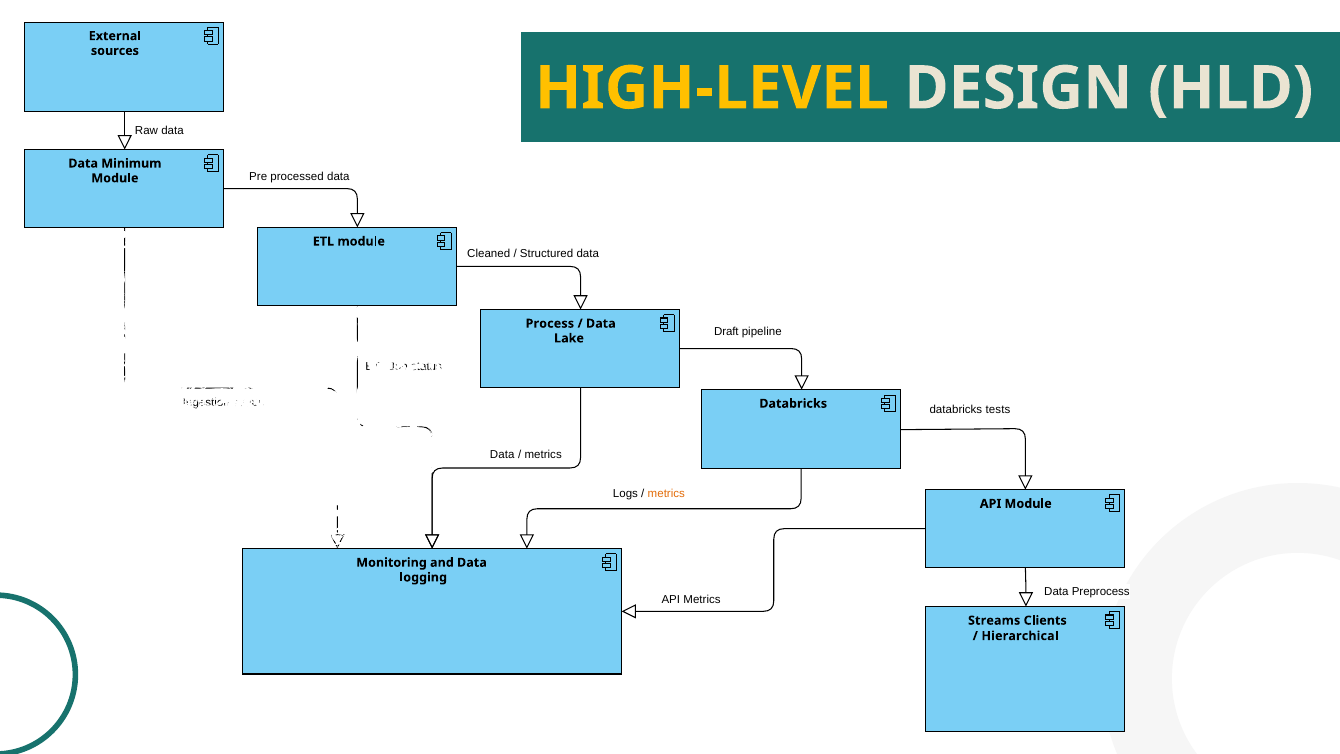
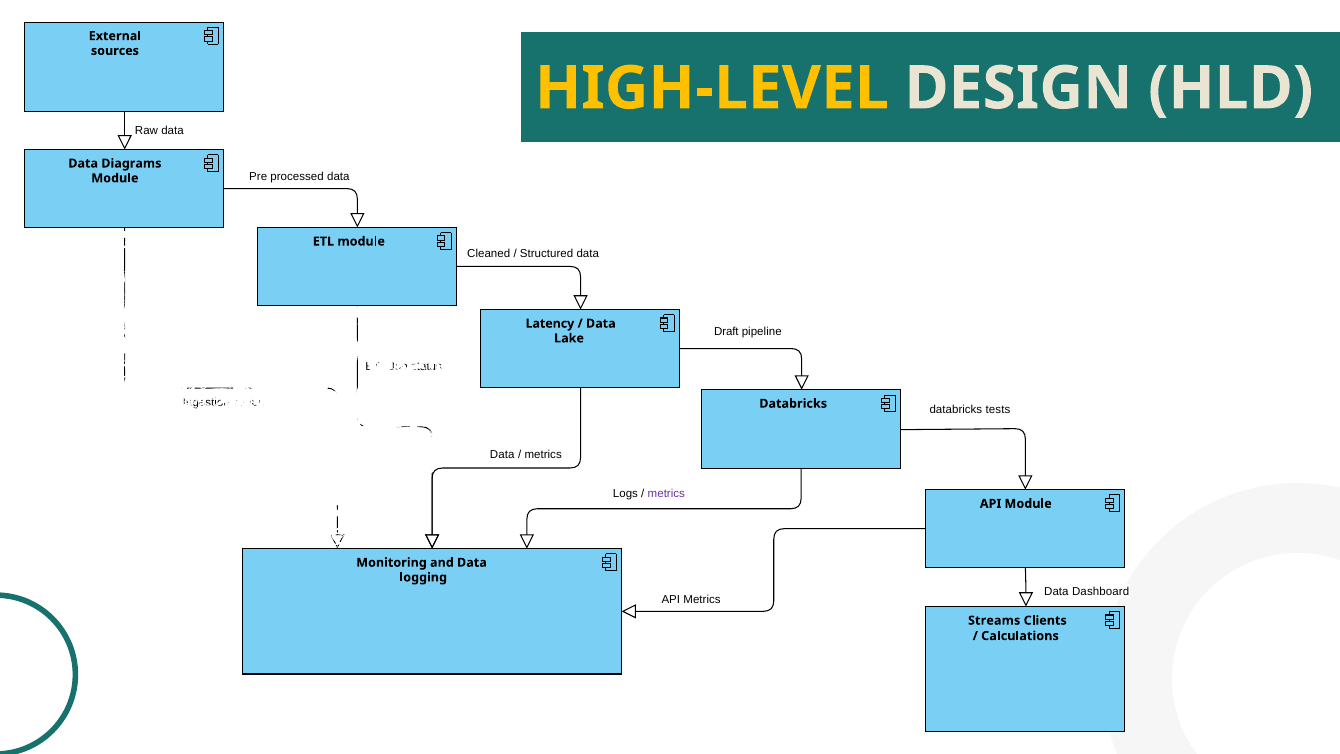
Minimum: Minimum -> Diagrams
Process: Process -> Latency
metrics at (666, 494) colour: orange -> purple
Preprocess: Preprocess -> Dashboard
Hierarchical: Hierarchical -> Calculations
